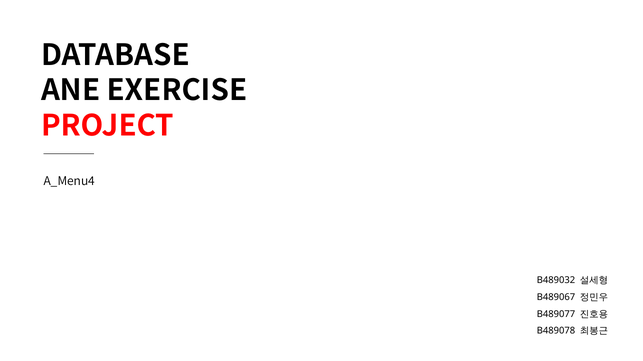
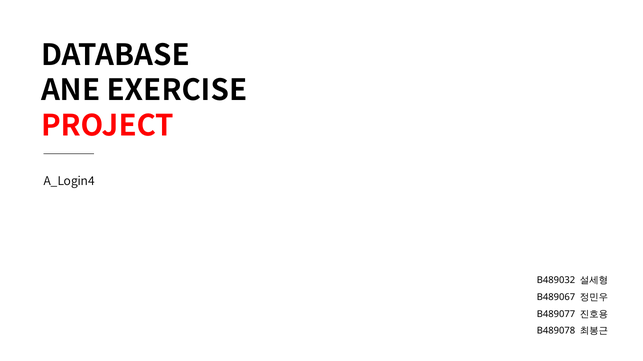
A_Menu4: A_Menu4 -> A_Login4
